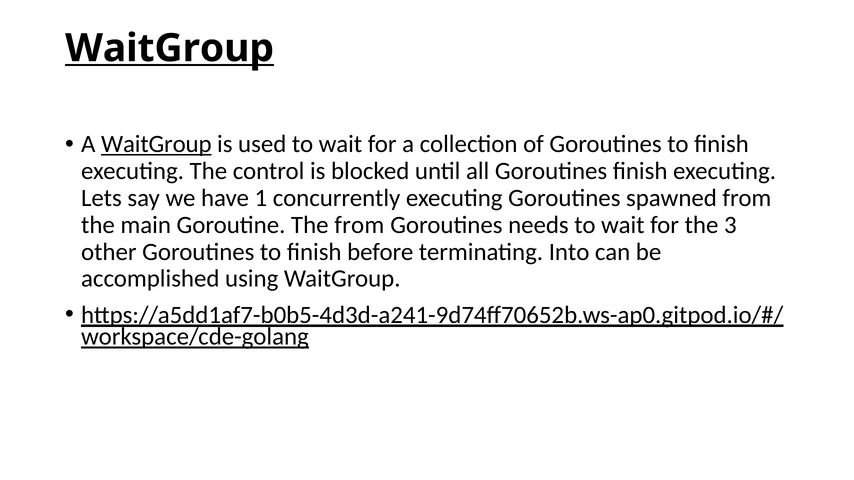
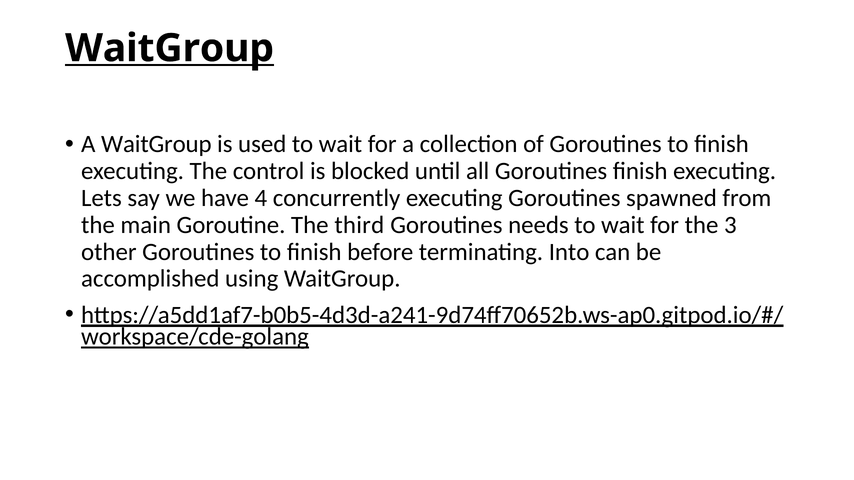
WaitGroup at (156, 144) underline: present -> none
1: 1 -> 4
The from: from -> third
